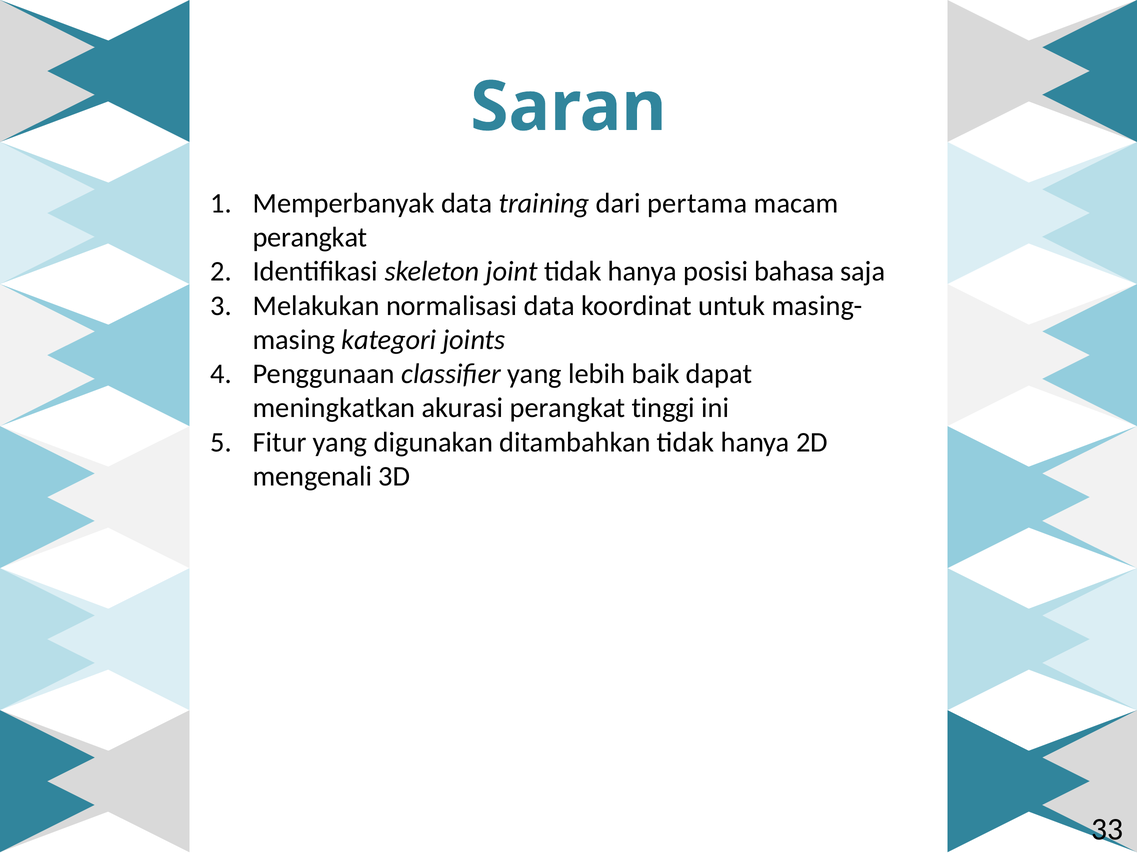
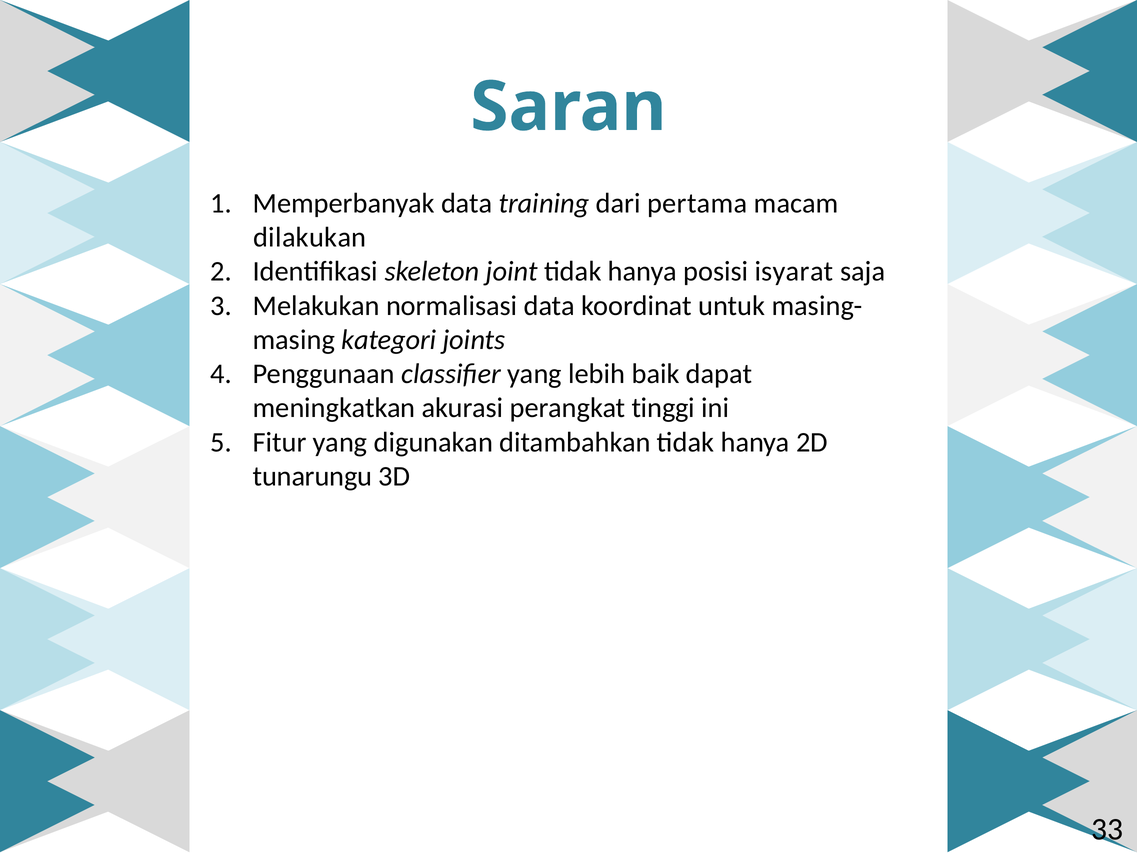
perangkat at (310, 237): perangkat -> dilakukan
bahasa: bahasa -> isyarat
mengenali: mengenali -> tunarungu
